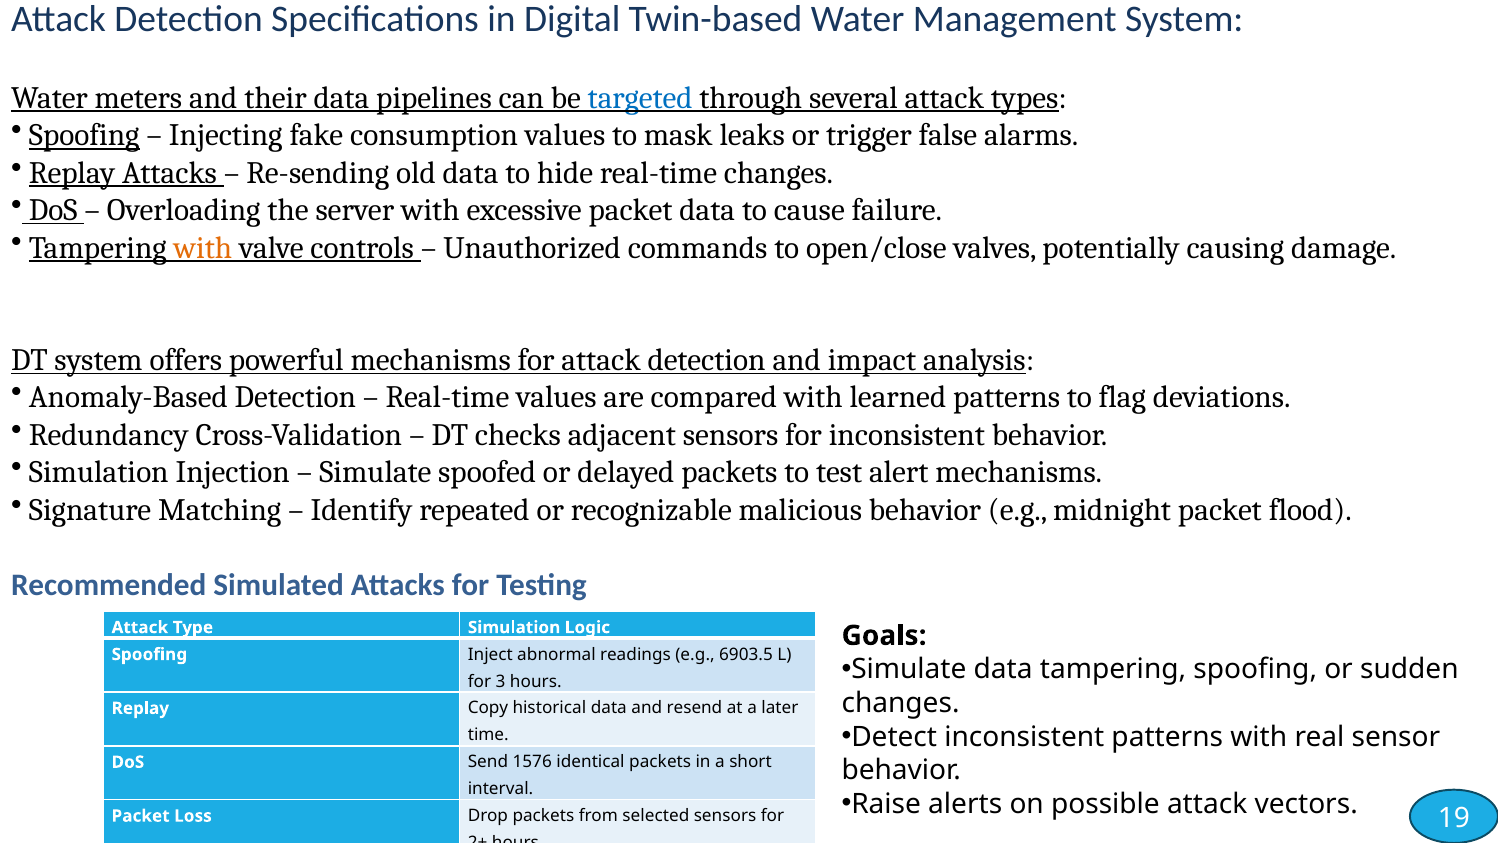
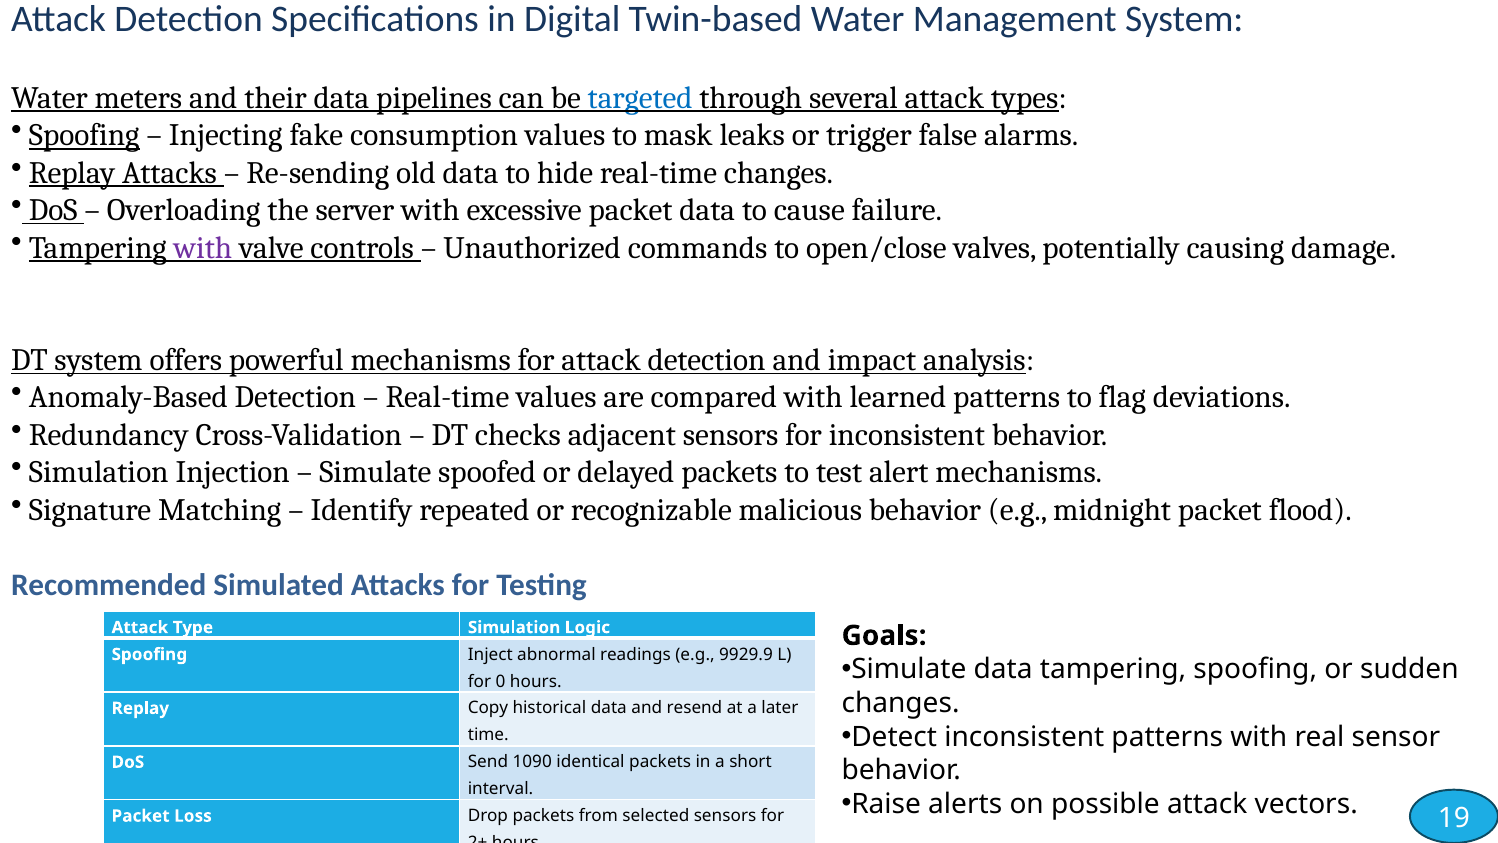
with at (203, 248) colour: orange -> purple
6903.5: 6903.5 -> 9929.9
3: 3 -> 0
1576: 1576 -> 1090
